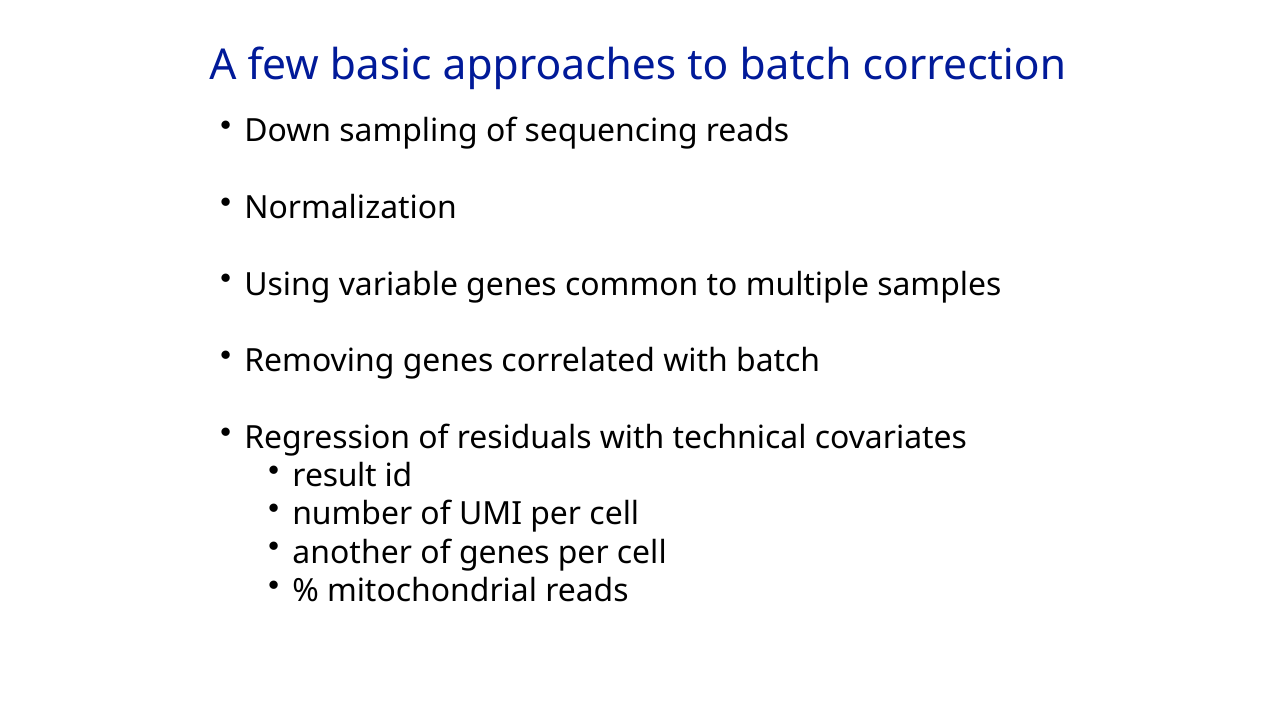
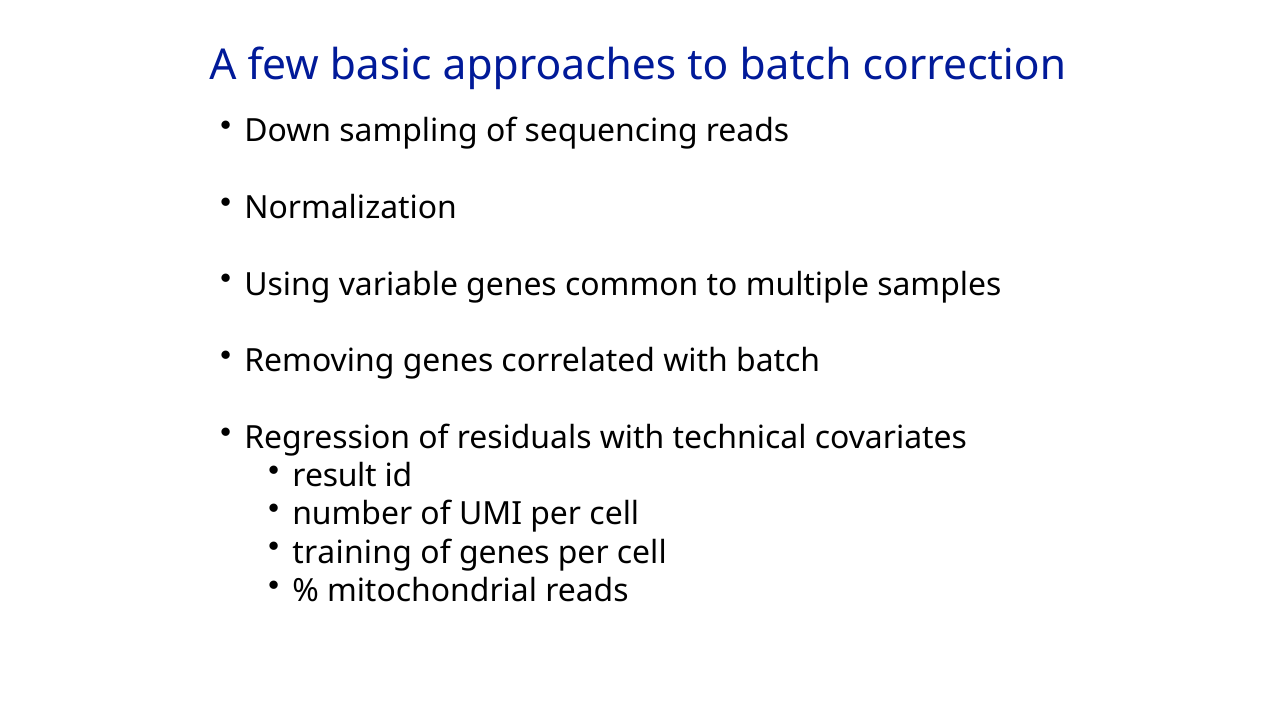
another: another -> training
